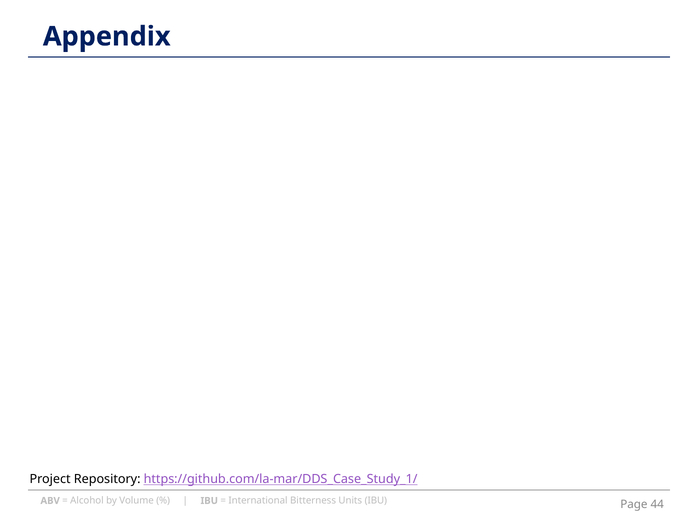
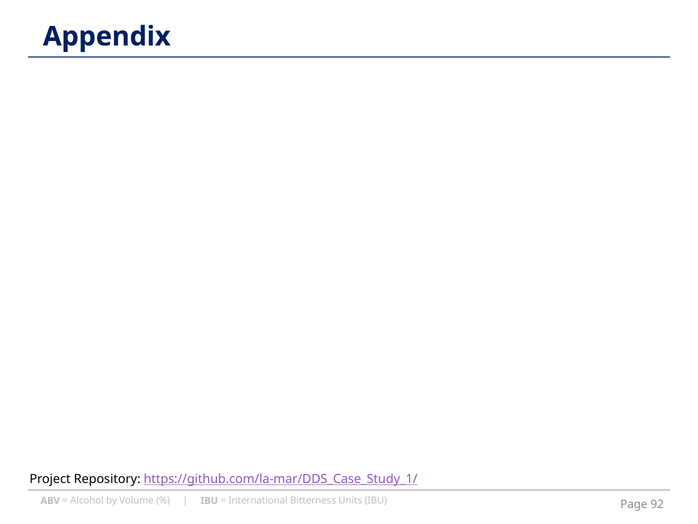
44: 44 -> 92
